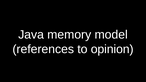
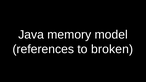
opinion: opinion -> broken
